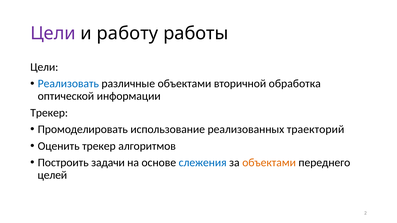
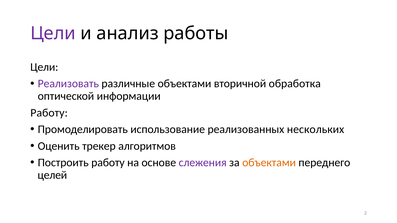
работу: работу -> анализ
Реализовать colour: blue -> purple
Трекер at (49, 113): Трекер -> Работу
траекторий: траекторий -> нескольких
Построить задачи: задачи -> работу
слежения colour: blue -> purple
